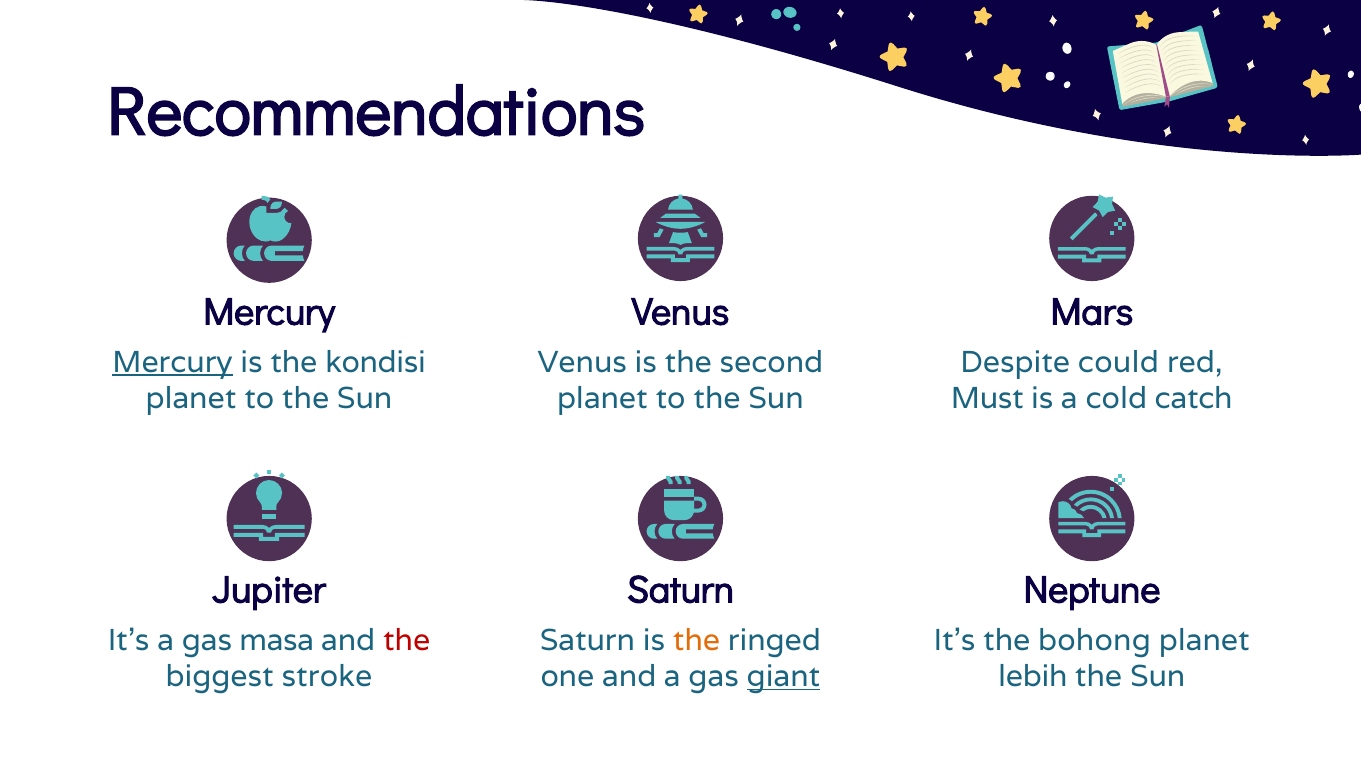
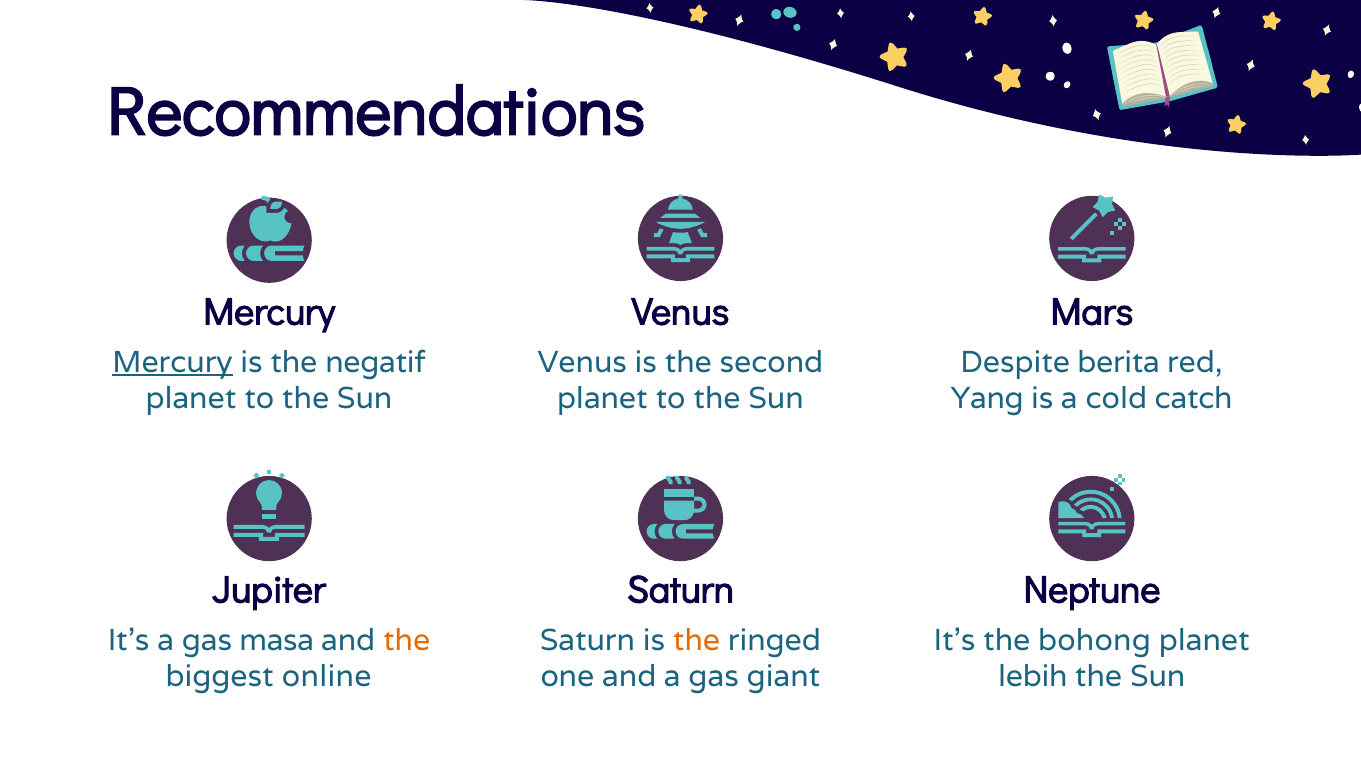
kondisi: kondisi -> negatif
could: could -> berita
Must: Must -> Yang
the at (407, 640) colour: red -> orange
stroke: stroke -> online
giant underline: present -> none
